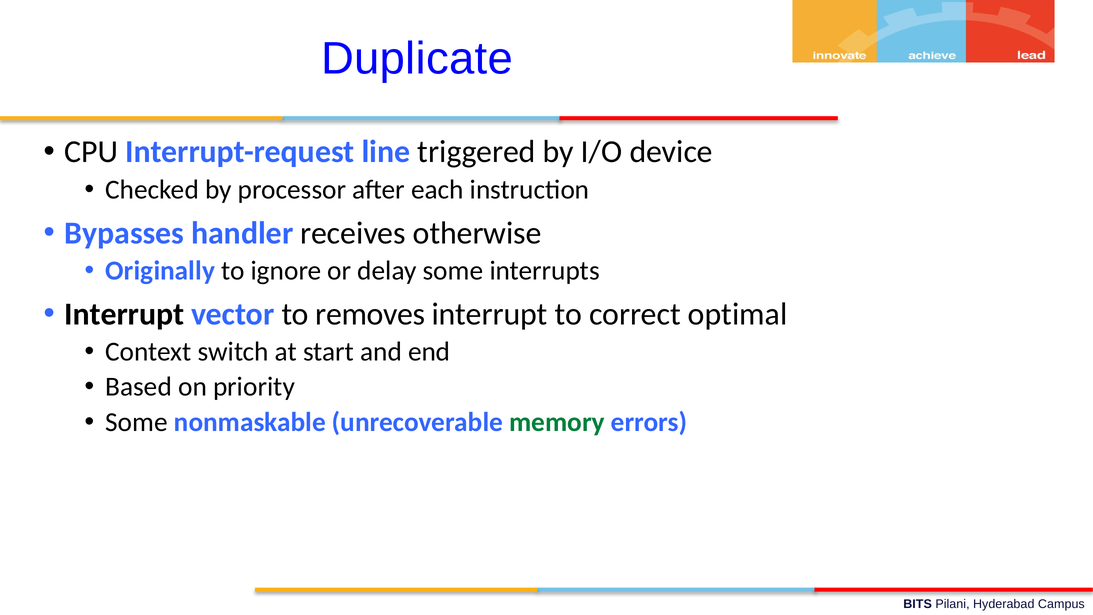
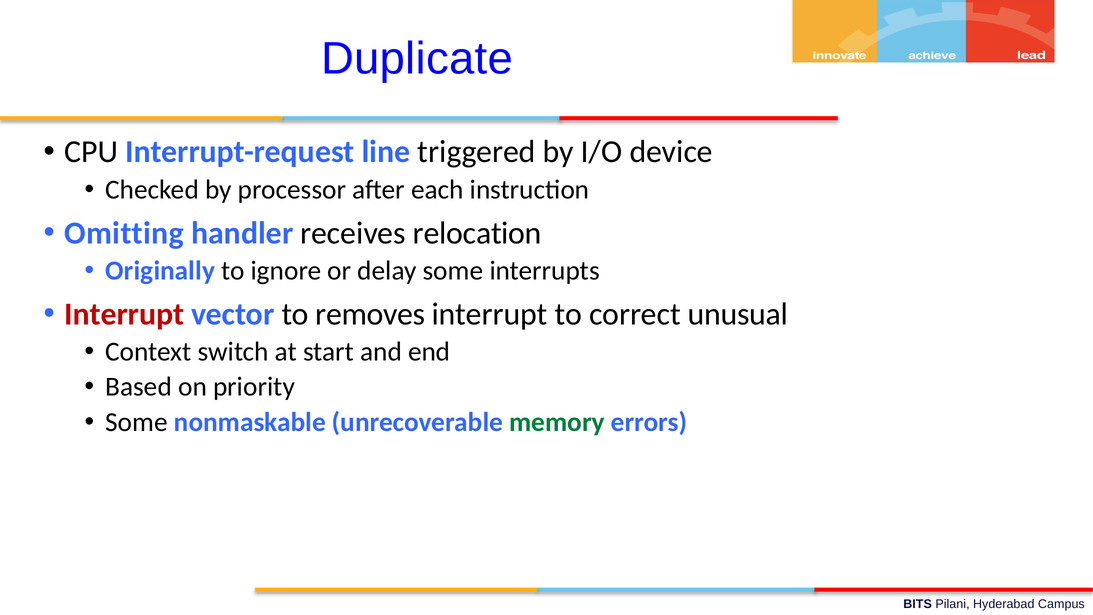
Bypasses: Bypasses -> Omitting
otherwise: otherwise -> relocation
Interrupt at (124, 314) colour: black -> red
optimal: optimal -> unusual
